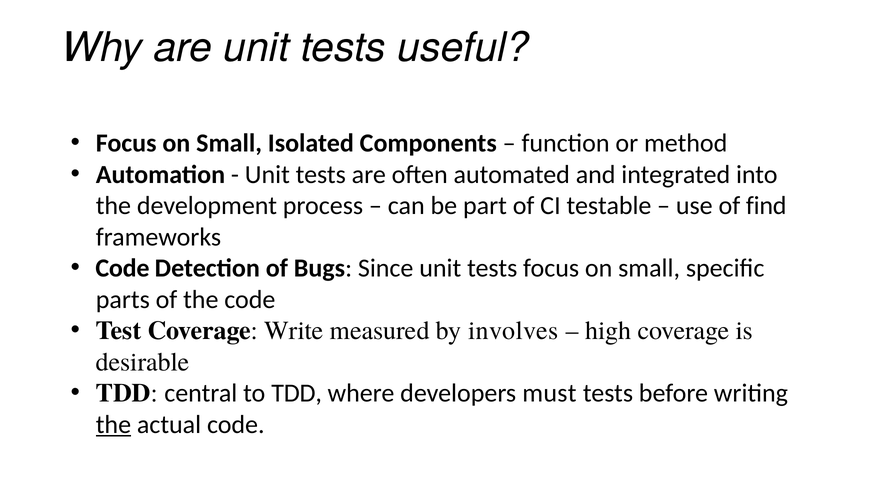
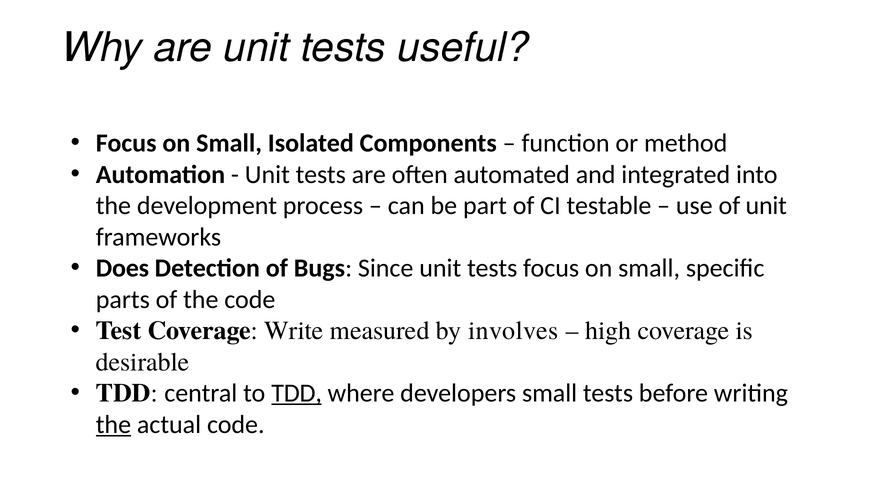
of find: find -> unit
Code at (122, 268): Code -> Does
TDD at (297, 393) underline: none -> present
developers must: must -> small
